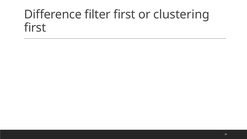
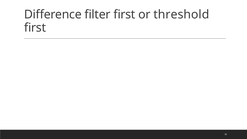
clustering: clustering -> threshold
